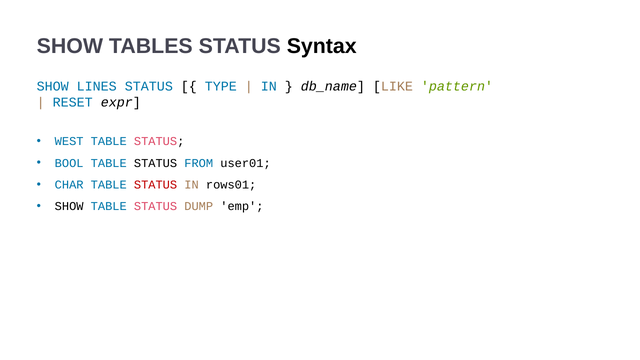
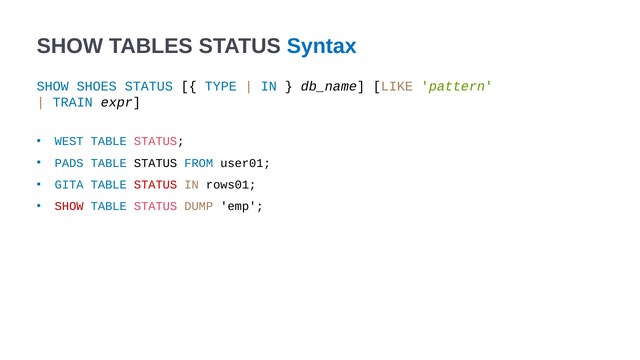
Syntax colour: black -> blue
LINES: LINES -> SHOES
RESET: RESET -> TRAIN
BOOL: BOOL -> PADS
CHAR: CHAR -> GITA
SHOW at (69, 206) colour: black -> red
